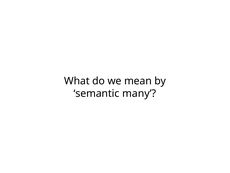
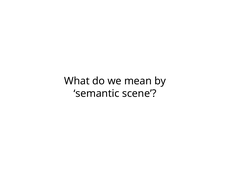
many: many -> scene
